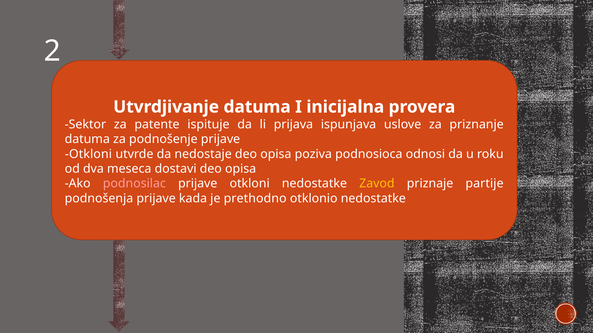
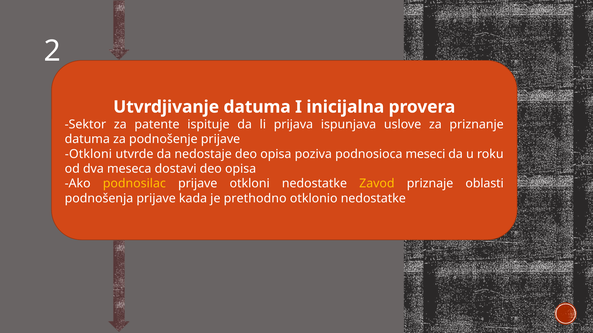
odnosi: odnosi -> meseci
podnosilac colour: pink -> yellow
partije: partije -> oblasti
